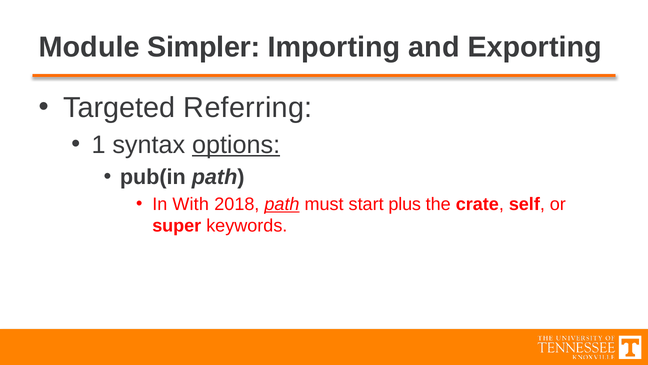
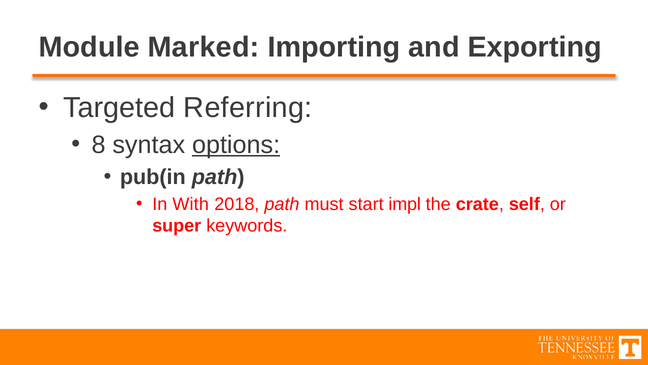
Simpler: Simpler -> Marked
1: 1 -> 8
path at (282, 204) underline: present -> none
plus: plus -> impl
